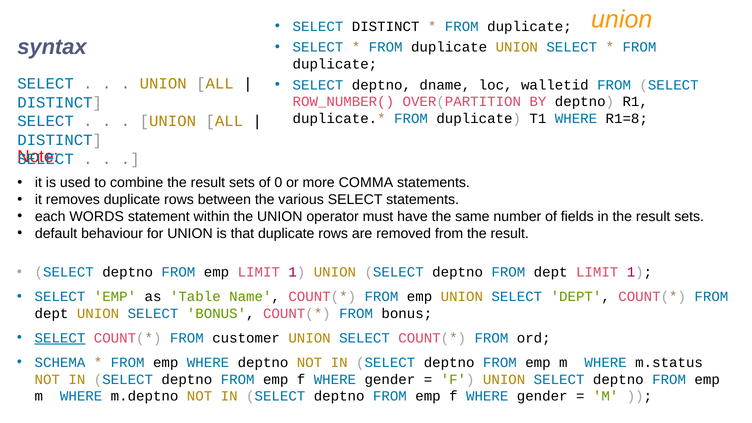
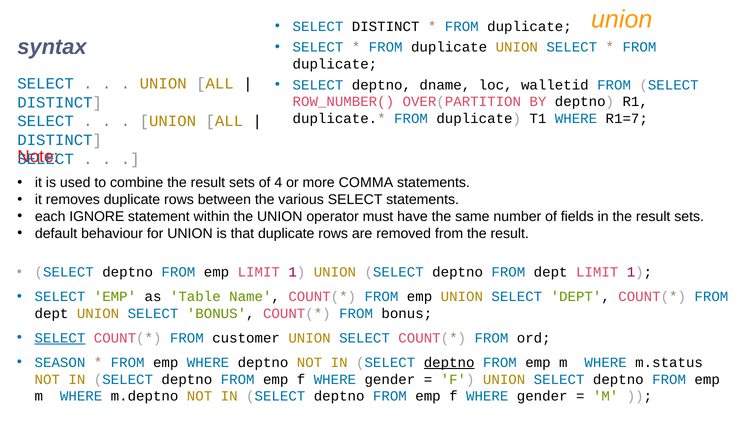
R1=8: R1=8 -> R1=7
0: 0 -> 4
WORDS: WORDS -> IGNORE
SCHEMA: SCHEMA -> SEASON
deptno at (449, 362) underline: none -> present
